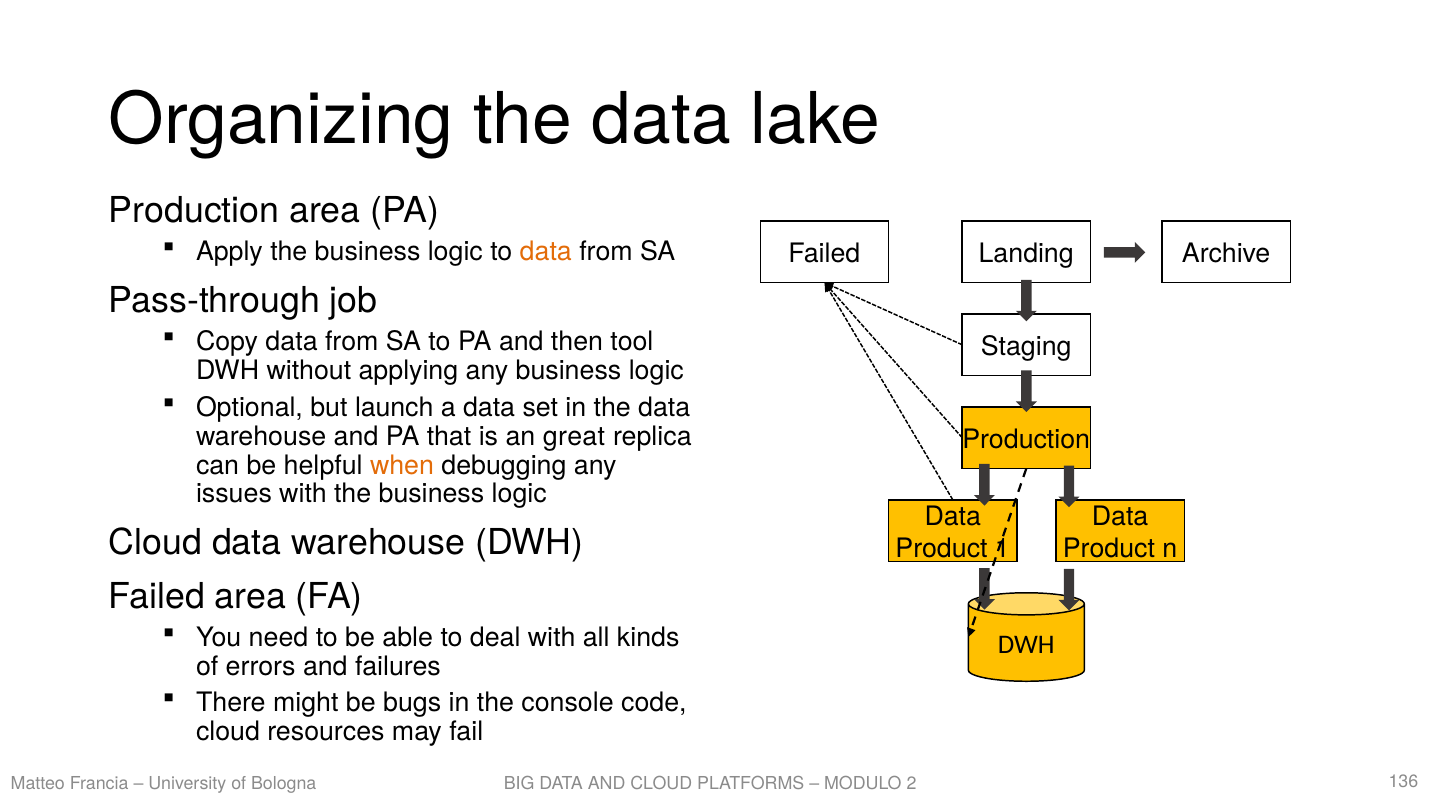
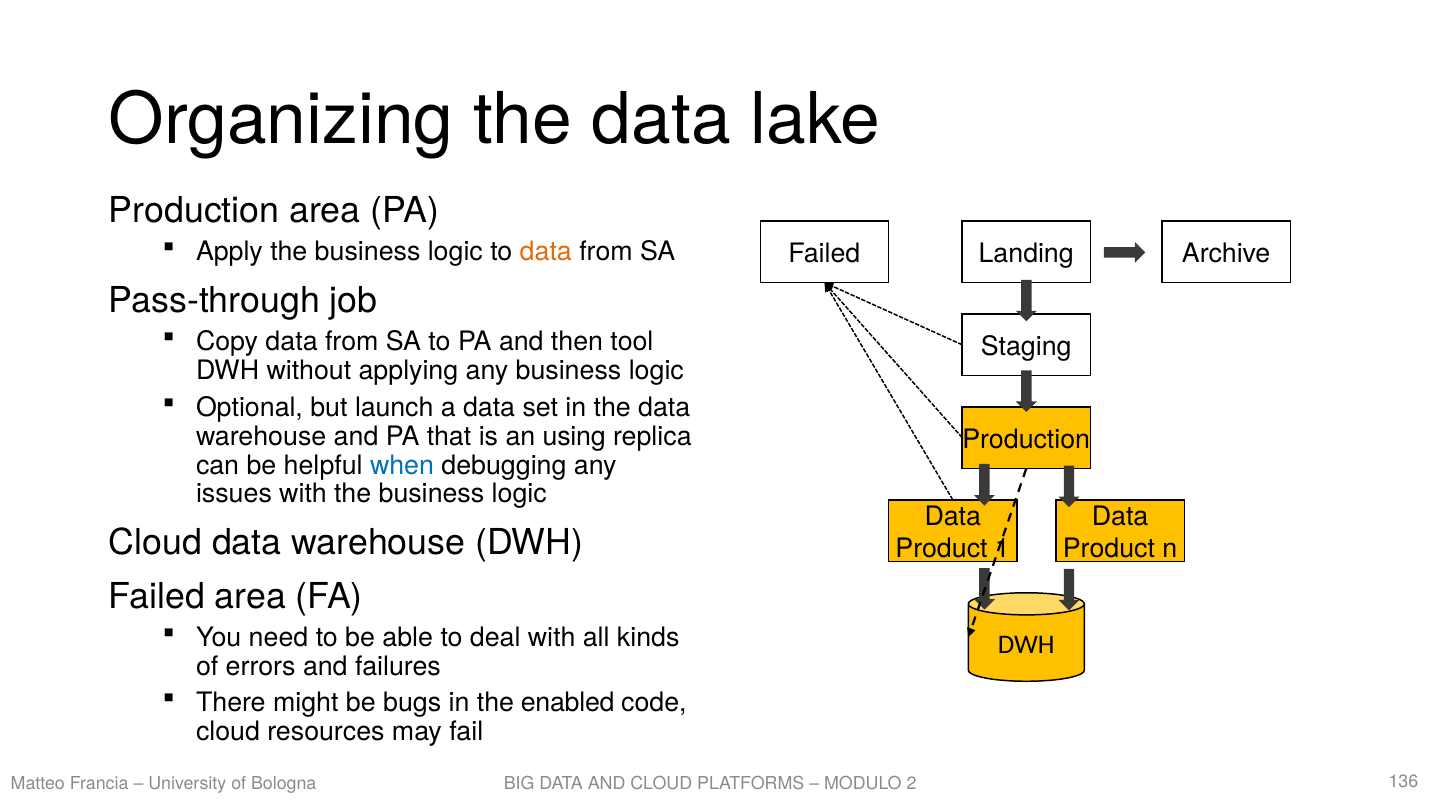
great: great -> using
when colour: orange -> blue
console: console -> enabled
